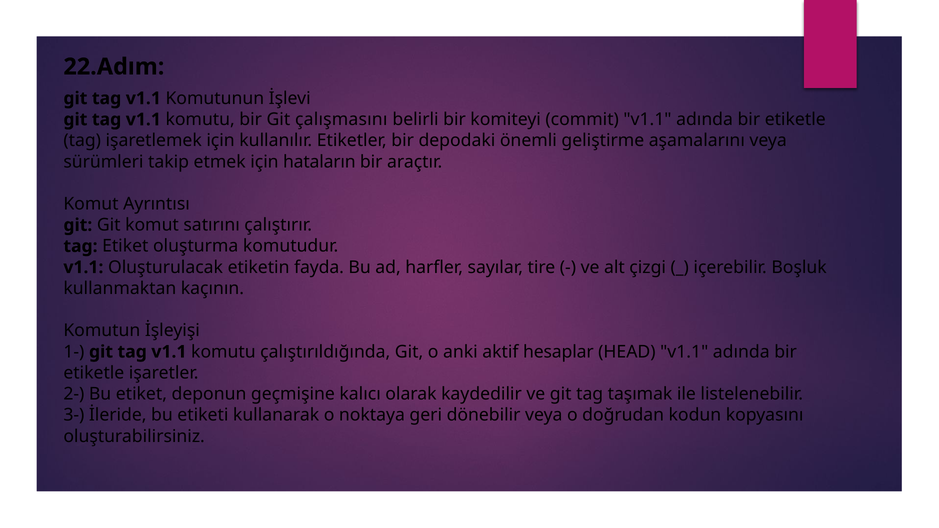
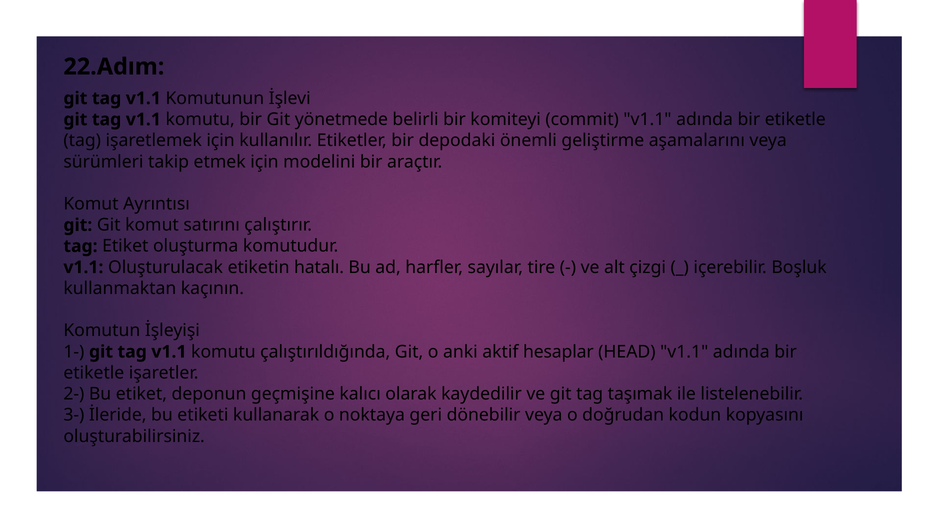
çalışmasını: çalışmasını -> yönetmede
hataların: hataların -> modelini
fayda: fayda -> hatalı
